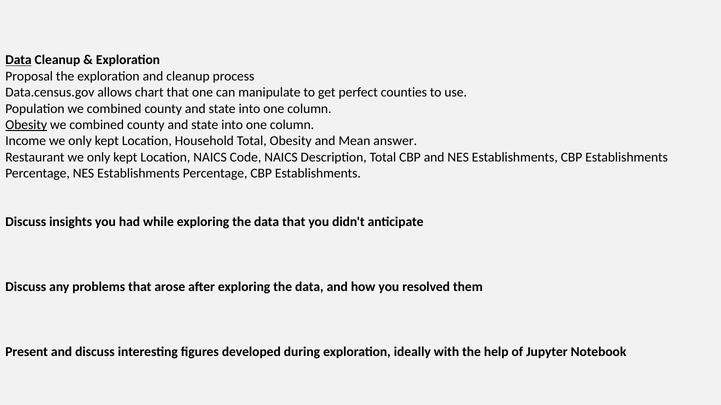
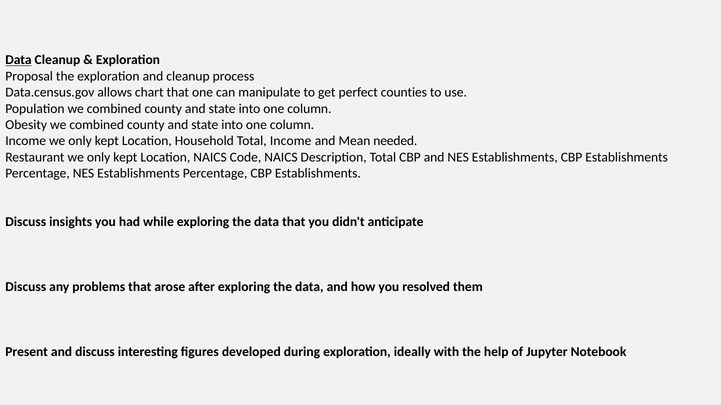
Obesity at (26, 125) underline: present -> none
Total Obesity: Obesity -> Income
answer: answer -> needed
